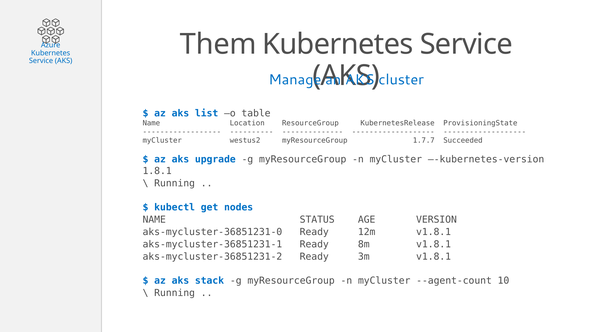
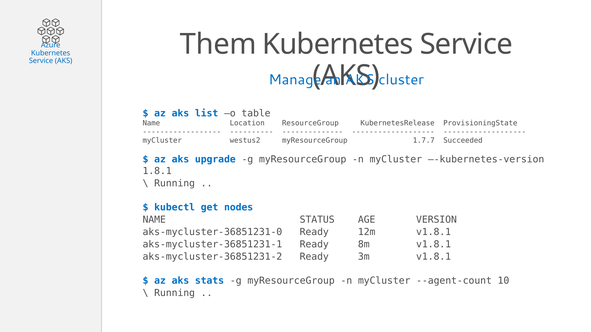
stack: stack -> stats
